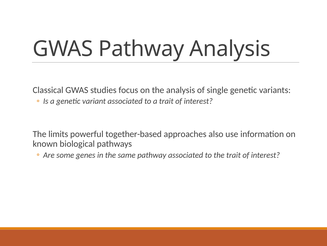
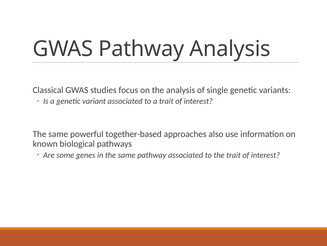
limits at (58, 134): limits -> same
